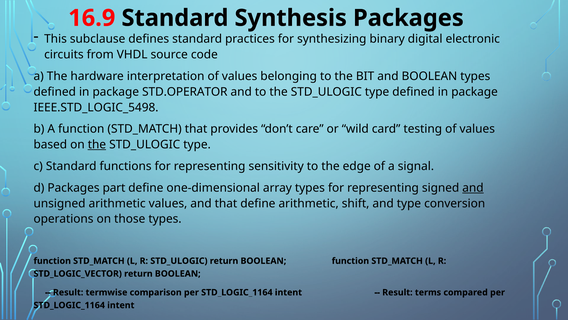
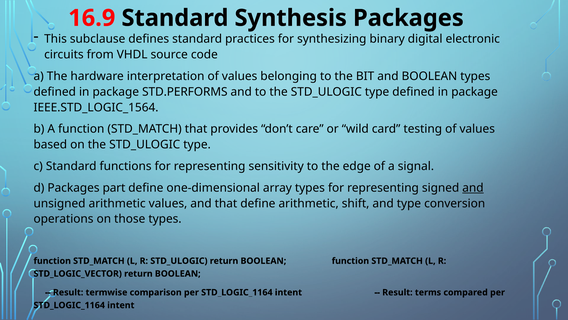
STD.OPERATOR: STD.OPERATOR -> STD.PERFORMS
IEEE.STD_LOGIC_5498: IEEE.STD_LOGIC_5498 -> IEEE.STD_LOGIC_1564
the at (97, 144) underline: present -> none
